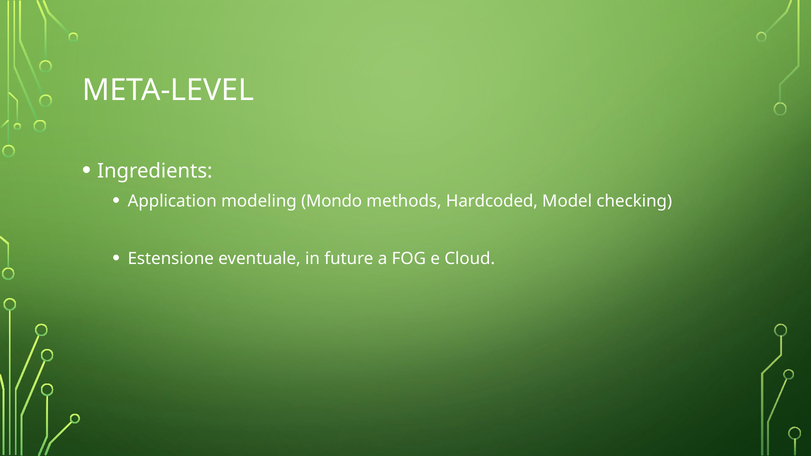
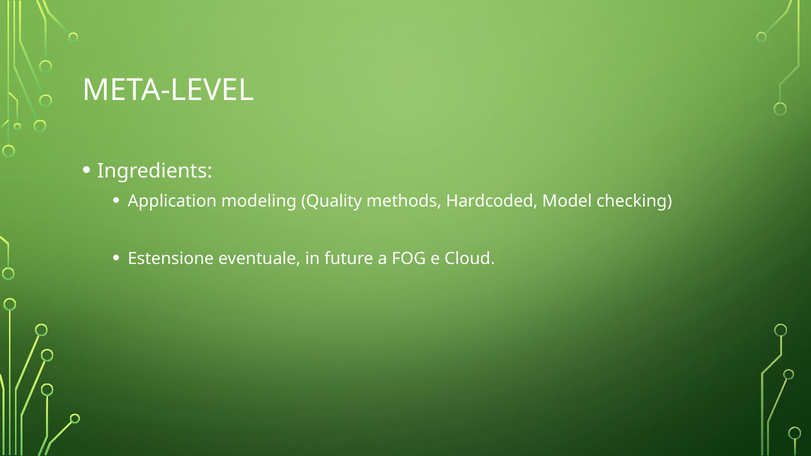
Mondo: Mondo -> Quality
